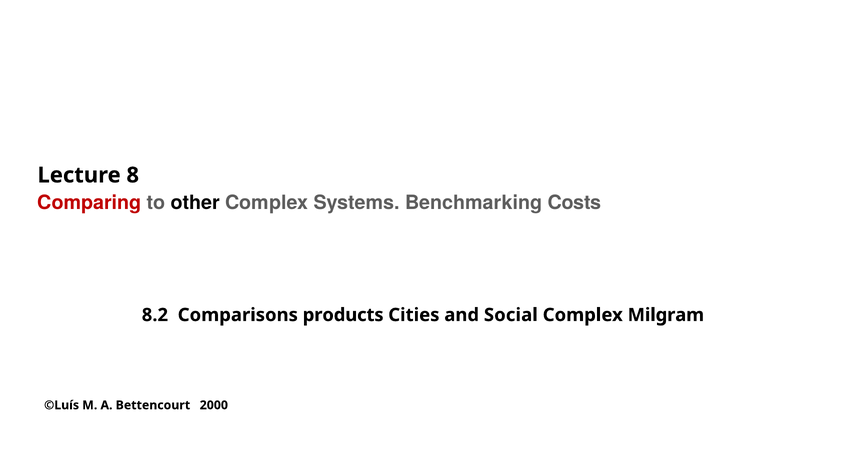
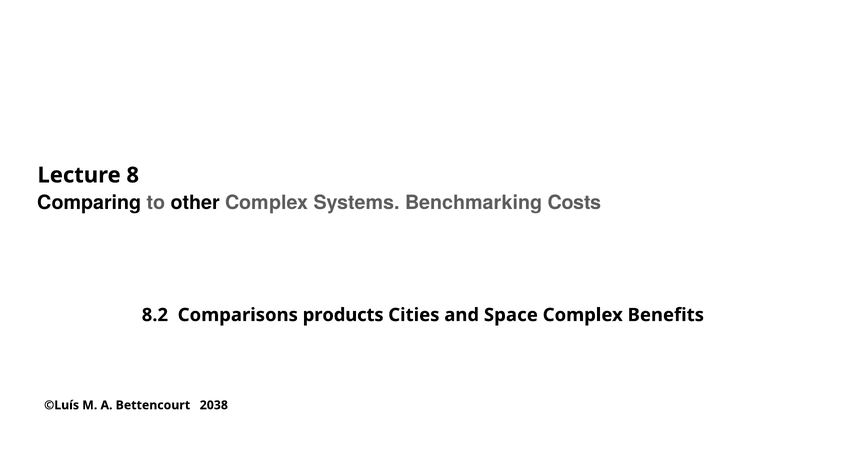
Comparing colour: red -> black
Social: Social -> Space
Milgram: Milgram -> Benefits
2000: 2000 -> 2038
